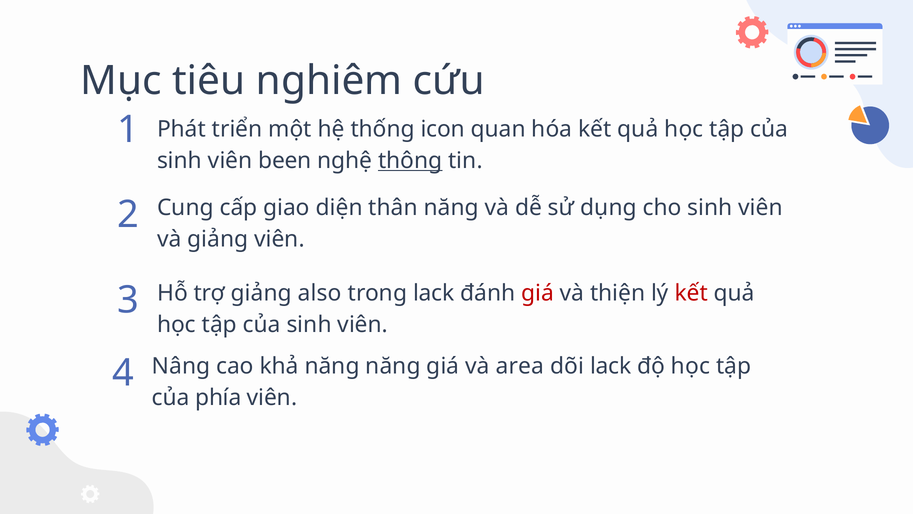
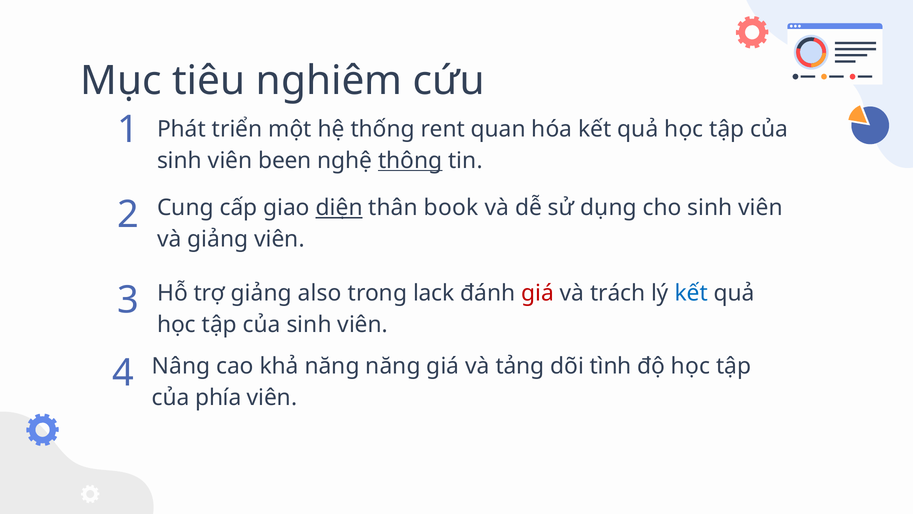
icon: icon -> rent
diện underline: none -> present
thân năng: năng -> book
thiện: thiện -> trách
kết at (691, 293) colour: red -> blue
area: area -> tảng
dõi lack: lack -> tình
